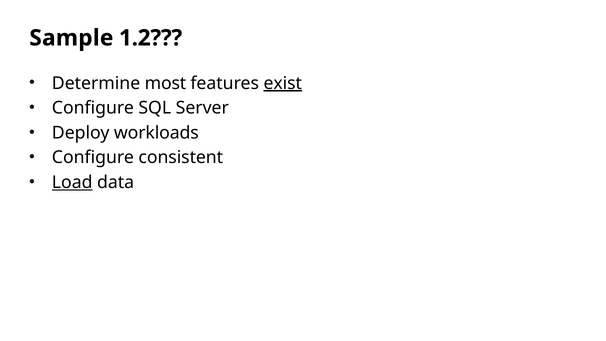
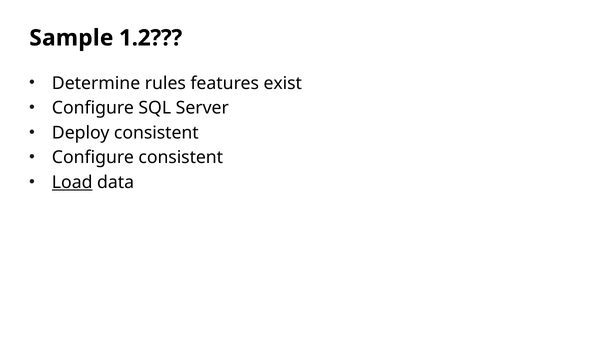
most: most -> rules
exist underline: present -> none
Deploy workloads: workloads -> consistent
